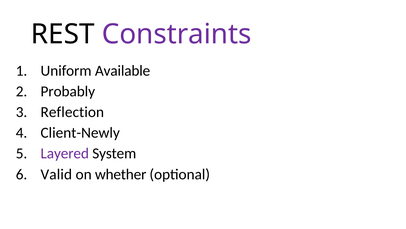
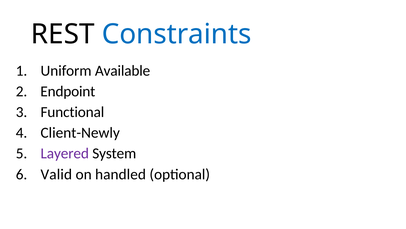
Constraints colour: purple -> blue
Probably: Probably -> Endpoint
Reflection: Reflection -> Functional
whether: whether -> handled
